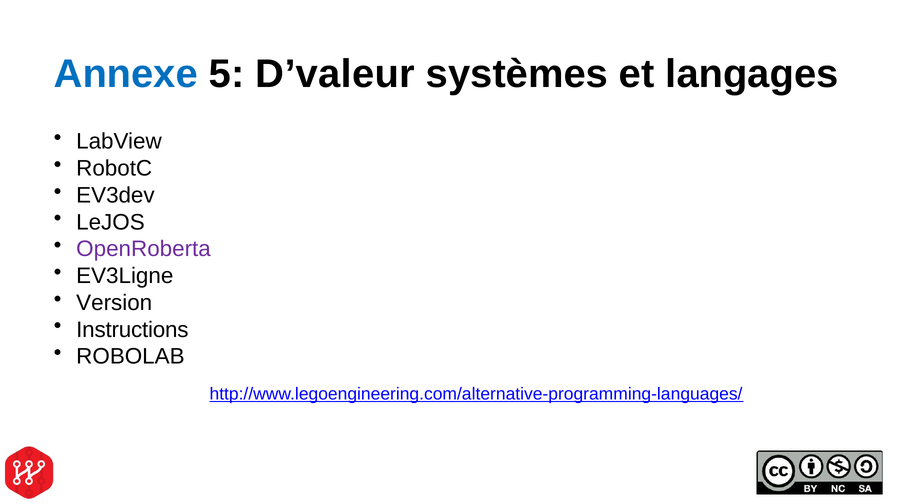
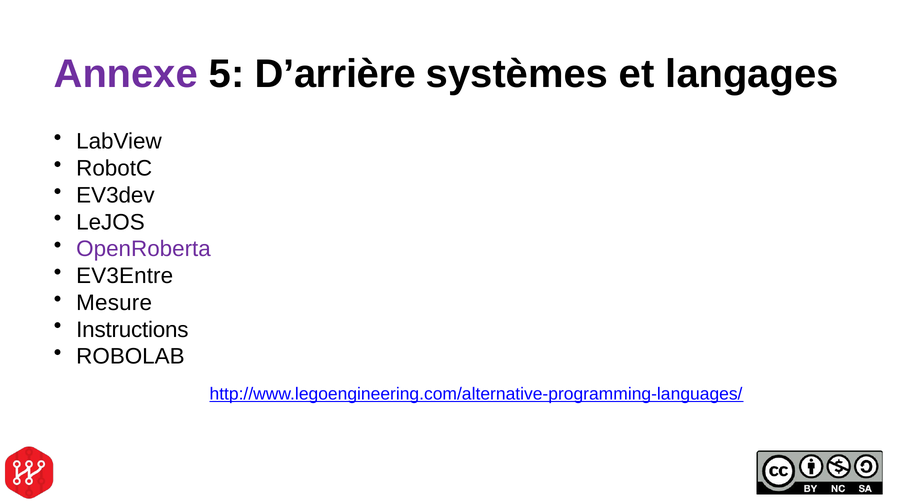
Annexe colour: blue -> purple
D’valeur: D’valeur -> D’arrière
EV3Ligne: EV3Ligne -> EV3Entre
Version: Version -> Mesure
